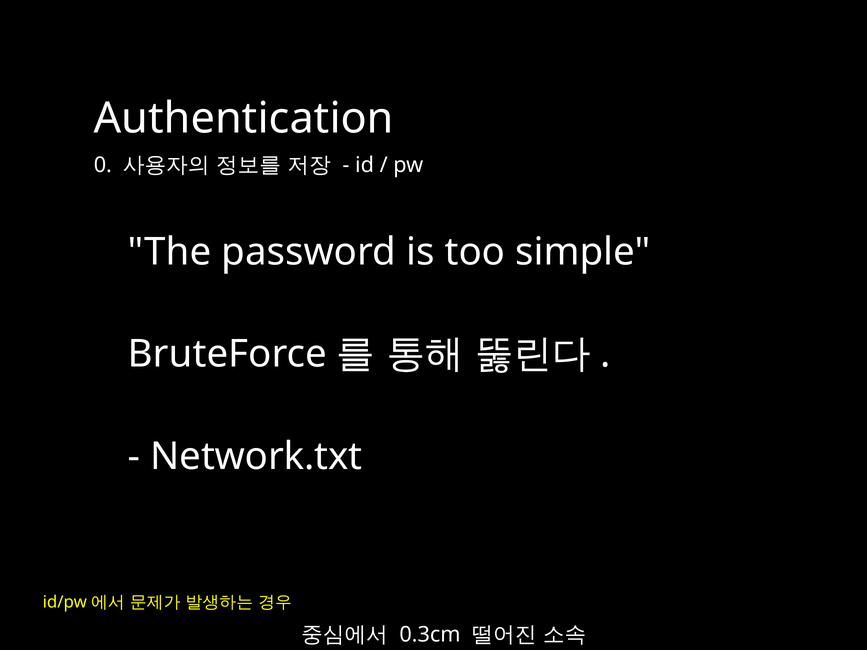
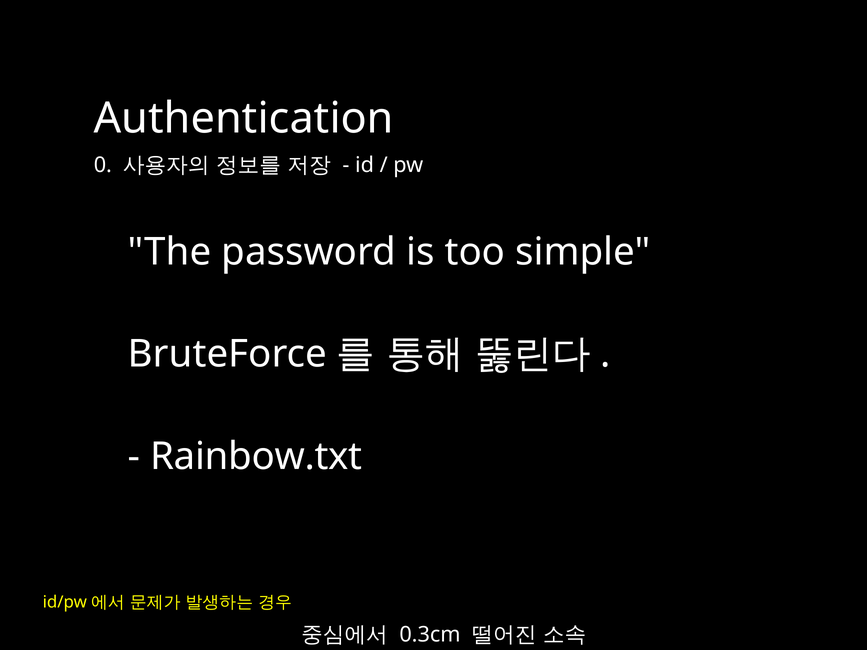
Network.txt: Network.txt -> Rainbow.txt
